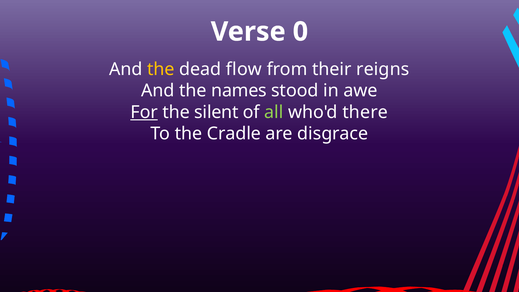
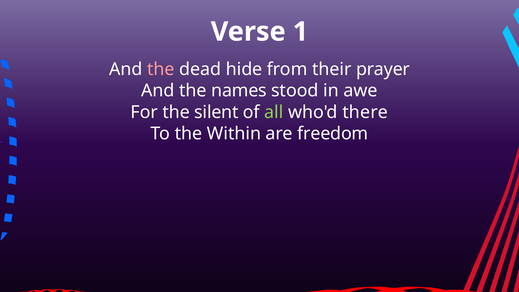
0: 0 -> 1
the at (161, 69) colour: yellow -> pink
flow: flow -> hide
reigns: reigns -> prayer
For underline: present -> none
Cradle: Cradle -> Within
disgrace: disgrace -> freedom
